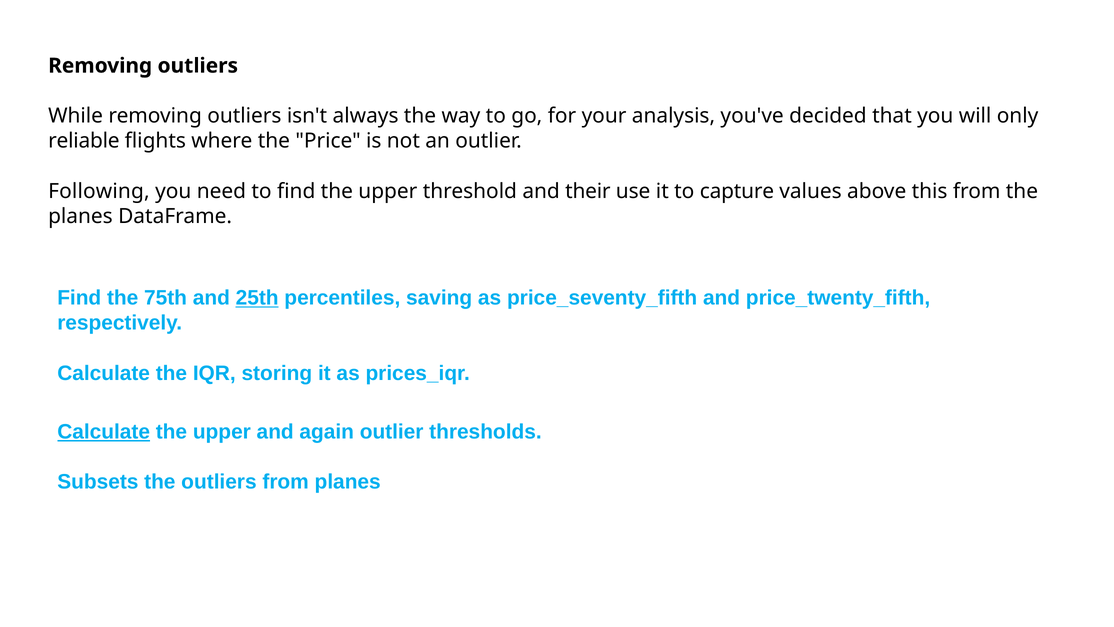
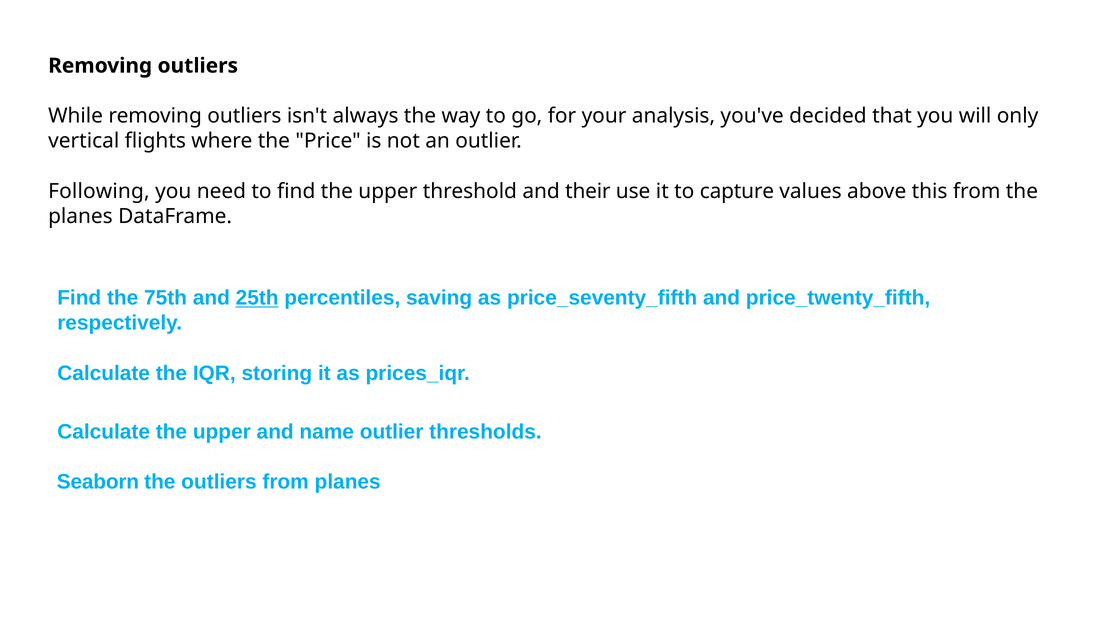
reliable: reliable -> vertical
Calculate at (104, 431) underline: present -> none
again: again -> name
Subsets: Subsets -> Seaborn
